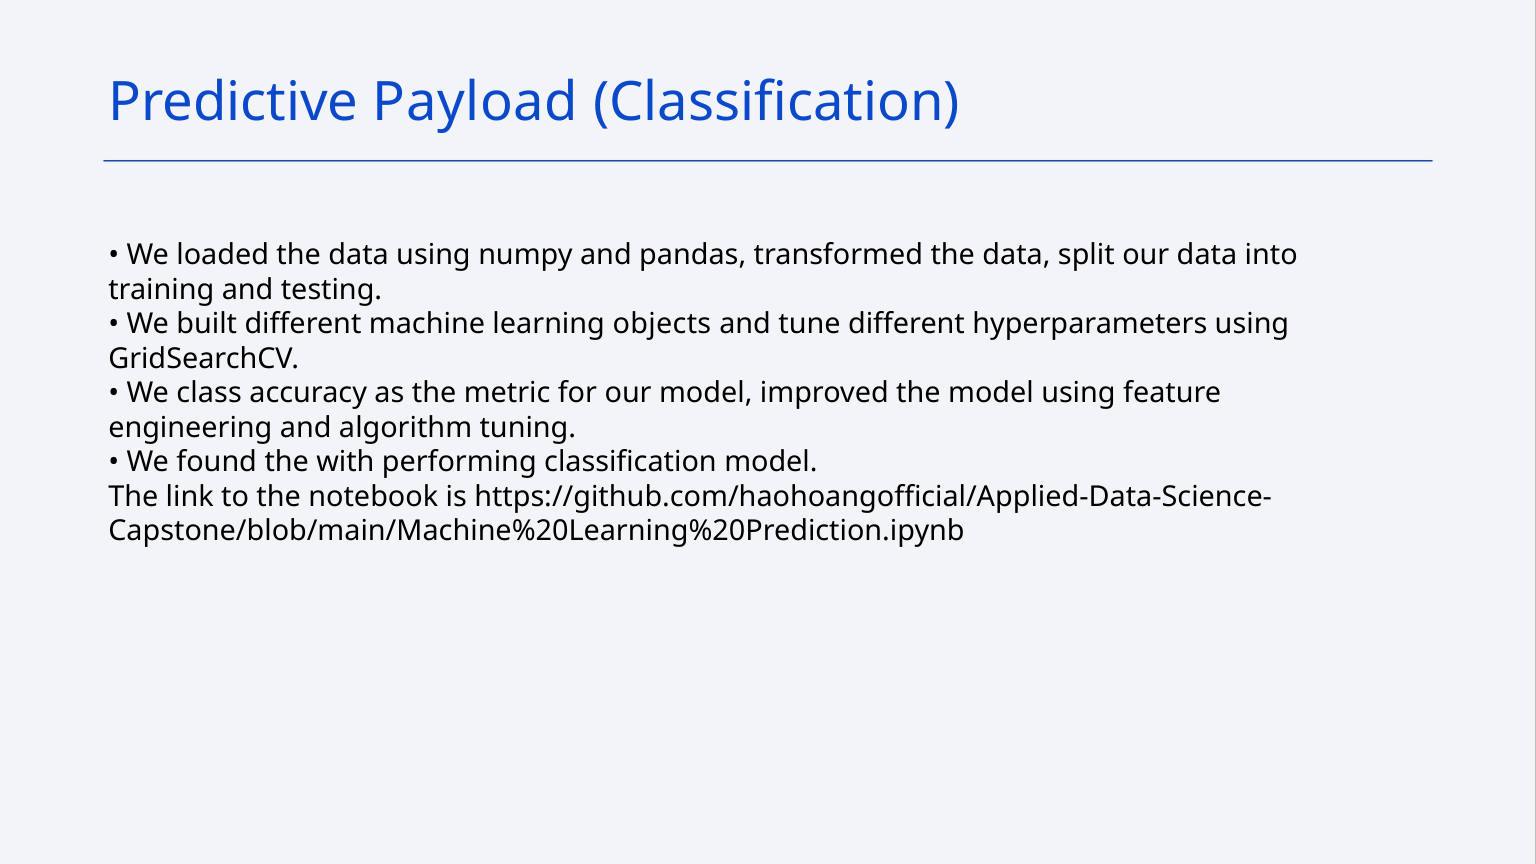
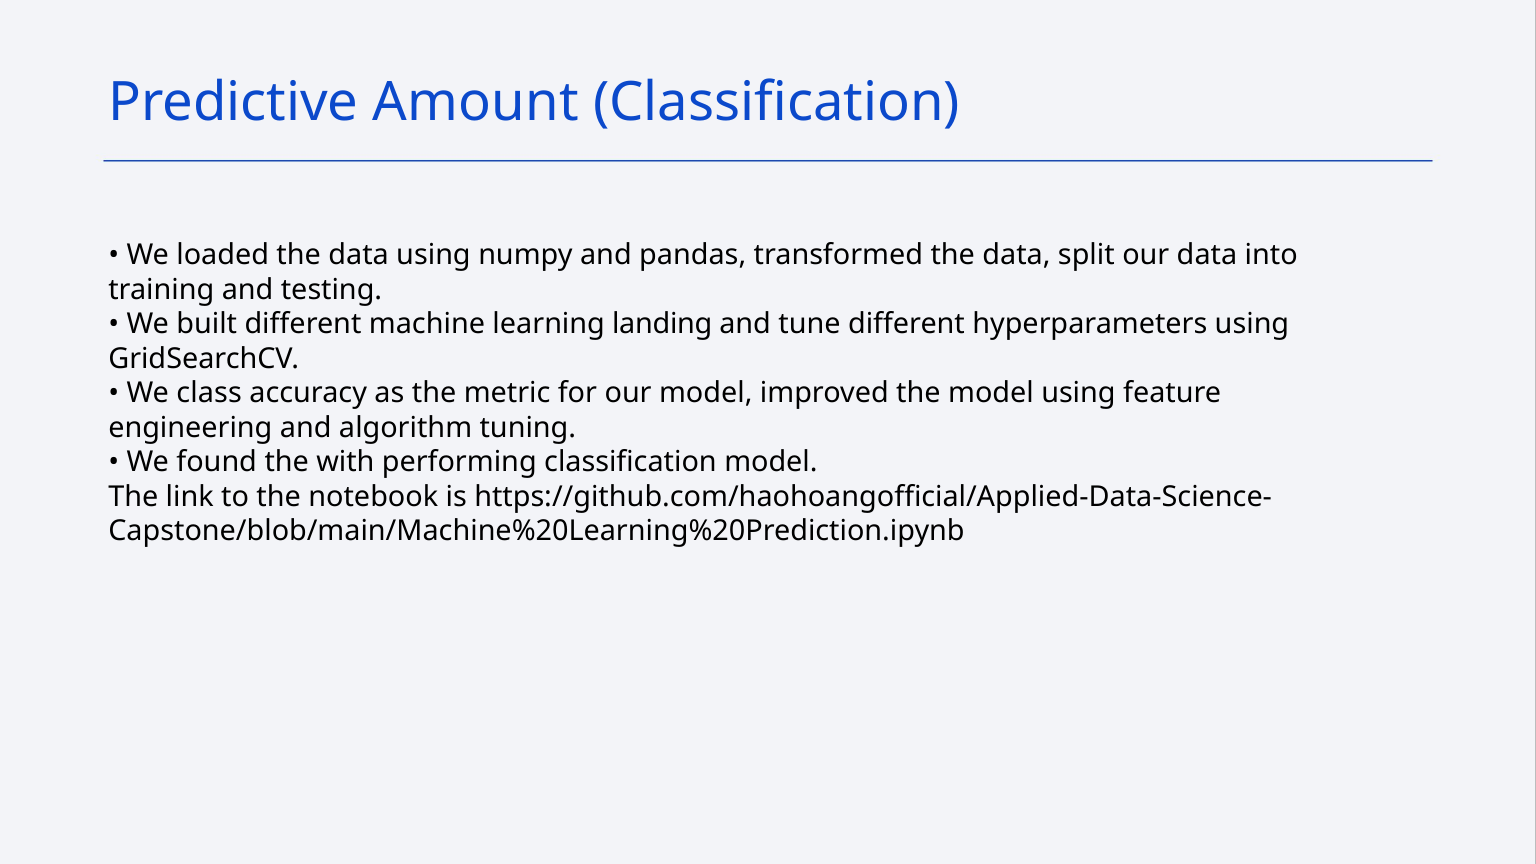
Payload: Payload -> Amount
objects: objects -> landing
